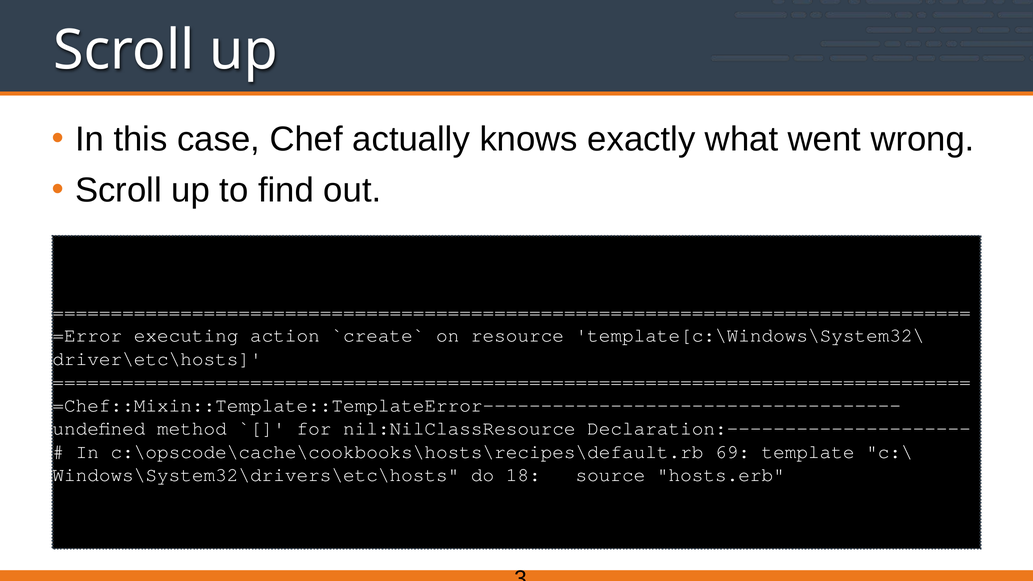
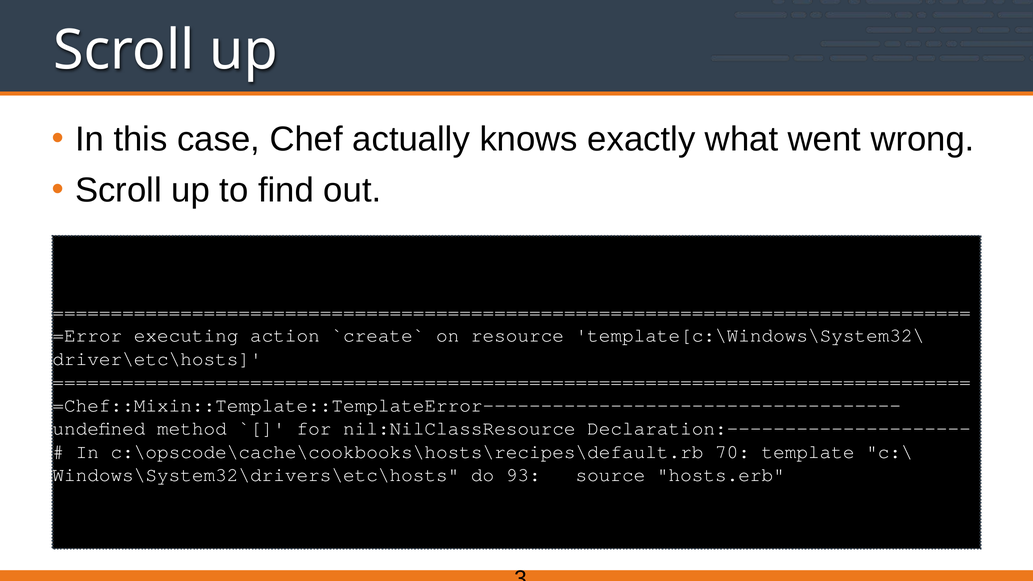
69: 69 -> 70
18: 18 -> 93
